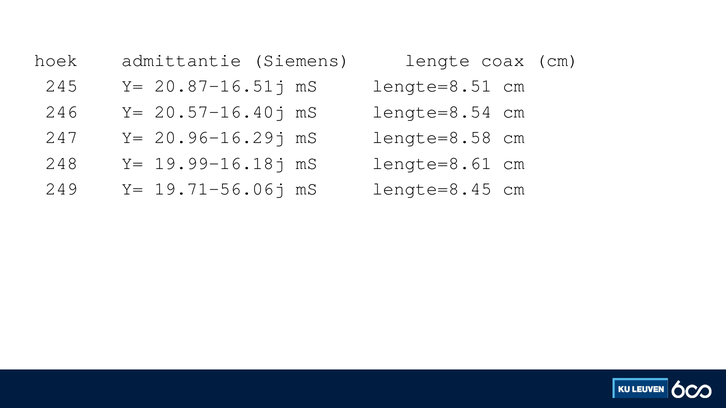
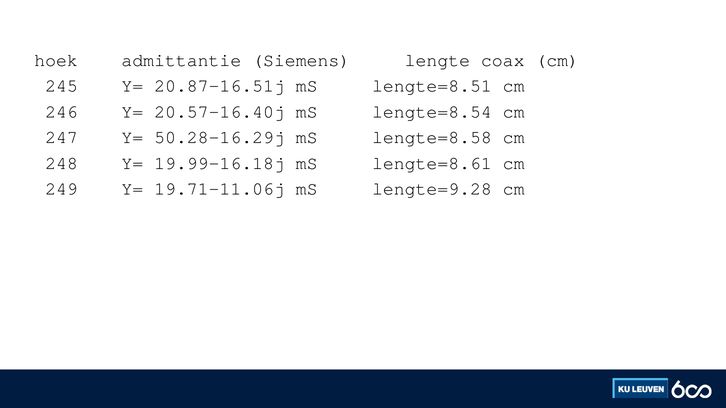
20.96-16.29j: 20.96-16.29j -> 50.28-16.29j
19.71-56.06j: 19.71-56.06j -> 19.71-11.06j
lengte=8.45: lengte=8.45 -> lengte=9.28
